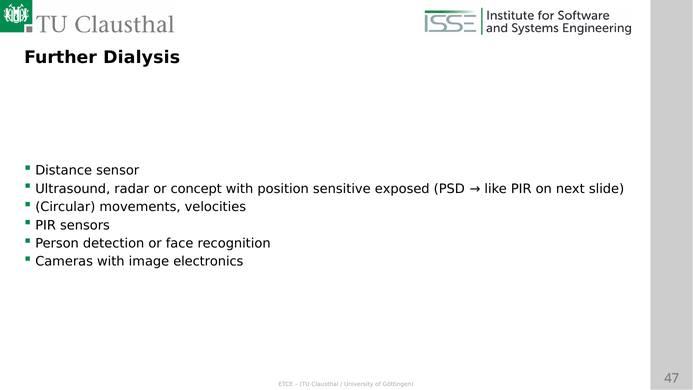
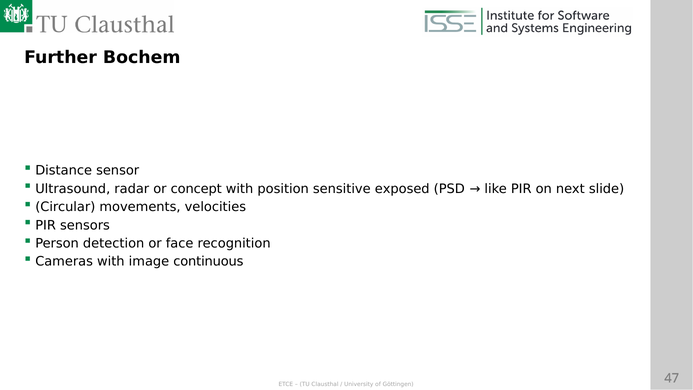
Dialysis: Dialysis -> Bochem
electronics: electronics -> continuous
